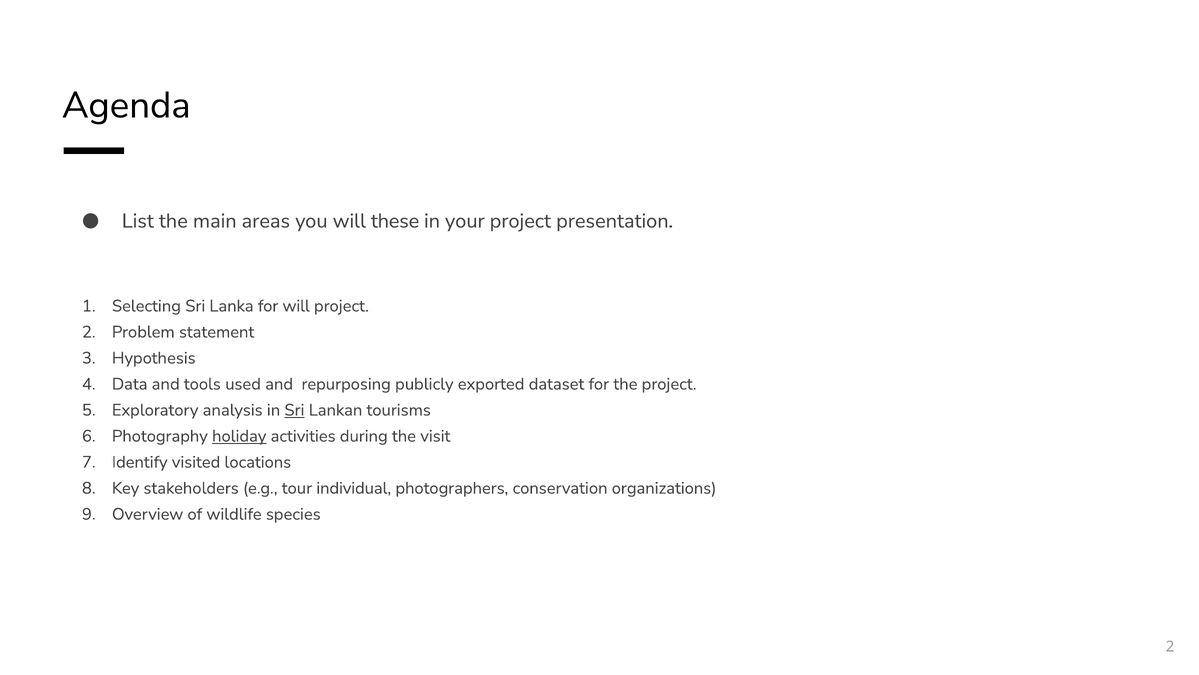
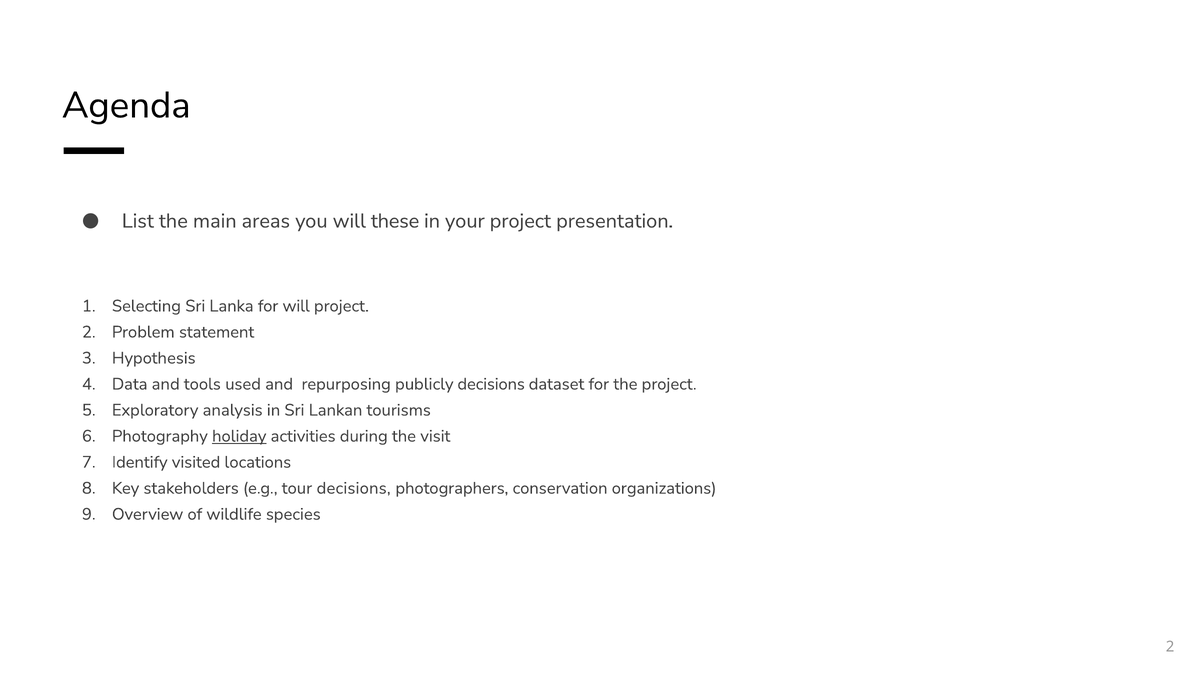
publicly exported: exported -> decisions
Sri at (294, 410) underline: present -> none
tour individual: individual -> decisions
